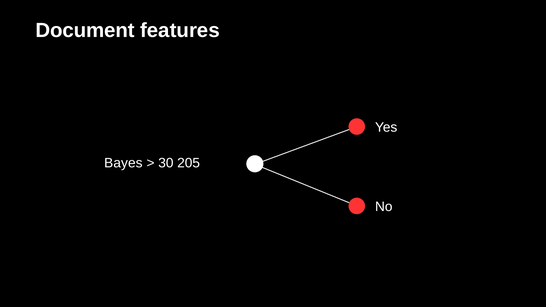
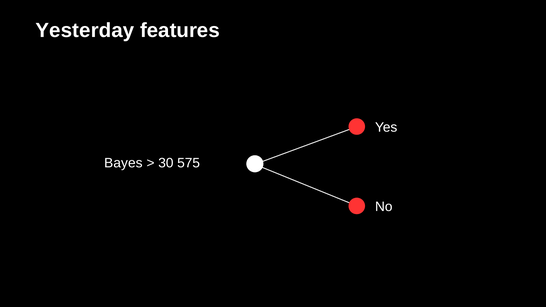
Document: Document -> Yesterday
205: 205 -> 575
